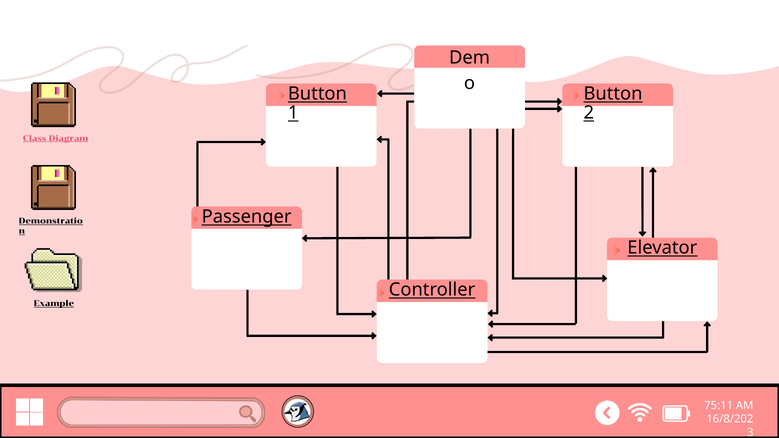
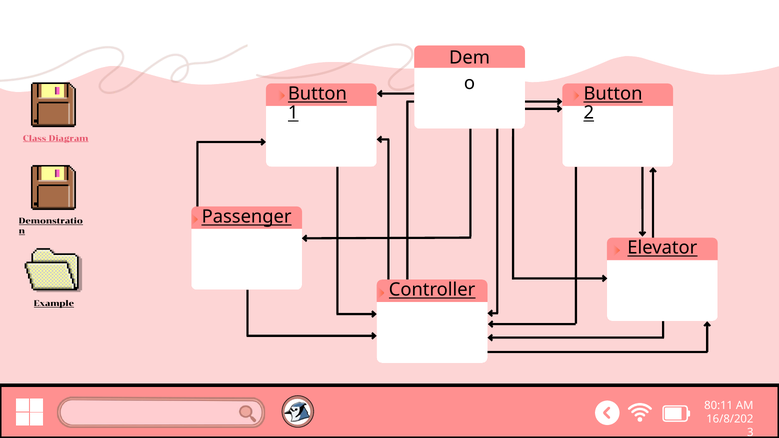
75:11: 75:11 -> 80:11
